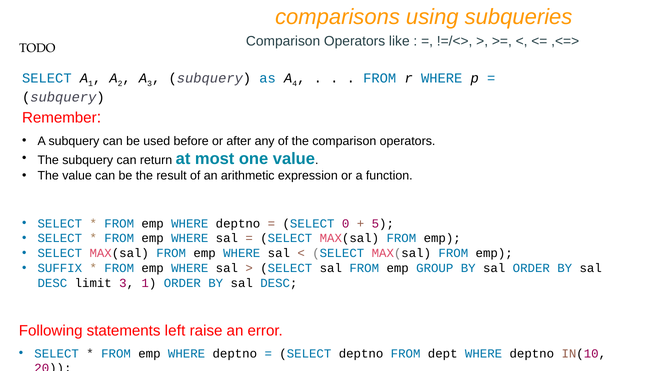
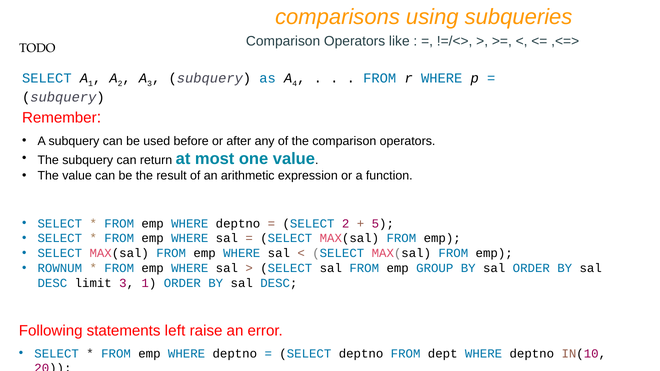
SELECT 0: 0 -> 2
SUFFIX: SUFFIX -> ROWNUM
